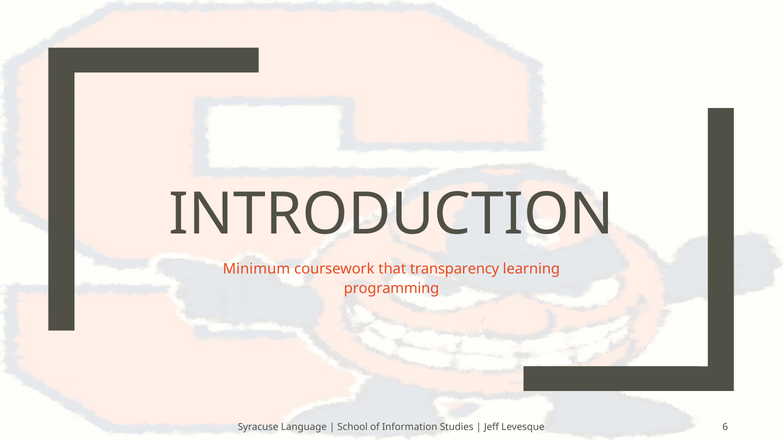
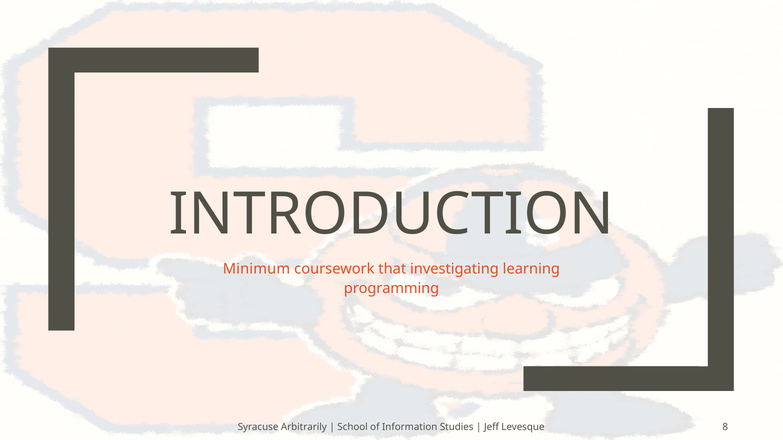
transparency: transparency -> investigating
Language: Language -> Arbitrarily
6: 6 -> 8
